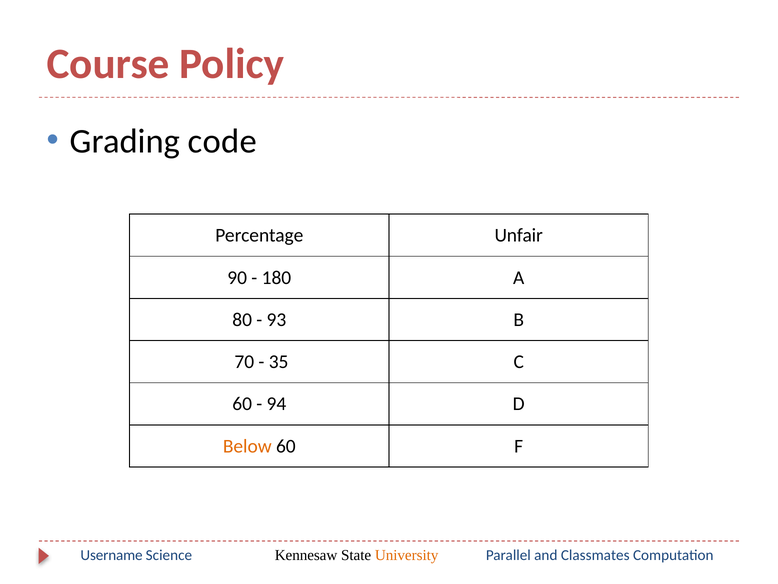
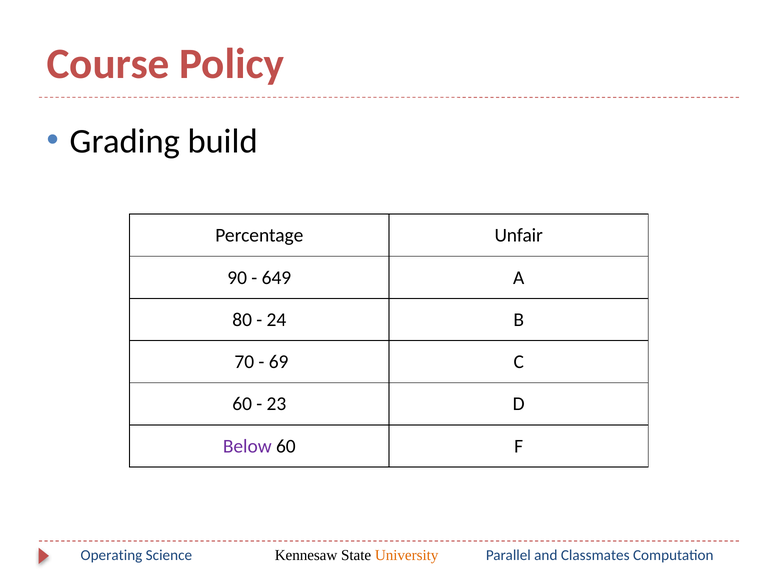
code: code -> build
180: 180 -> 649
93: 93 -> 24
35: 35 -> 69
94: 94 -> 23
Below colour: orange -> purple
Username: Username -> Operating
